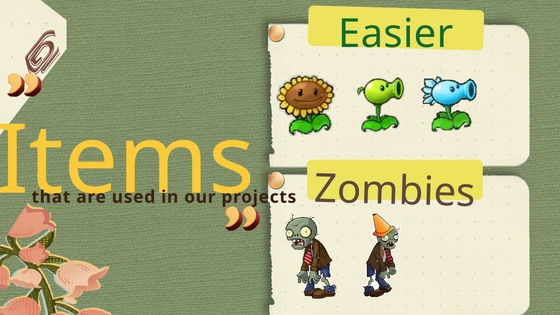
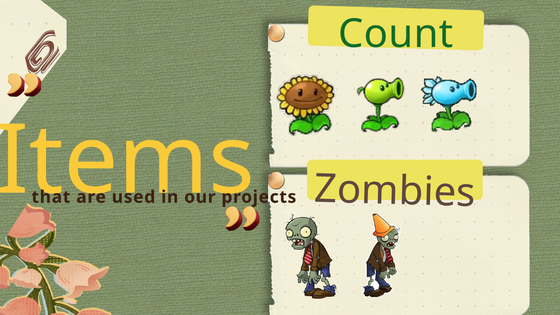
Easier: Easier -> Count
